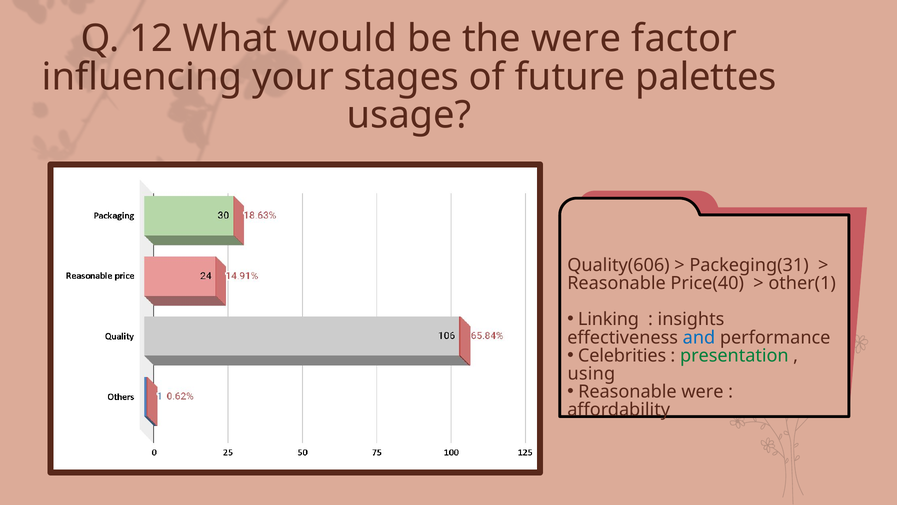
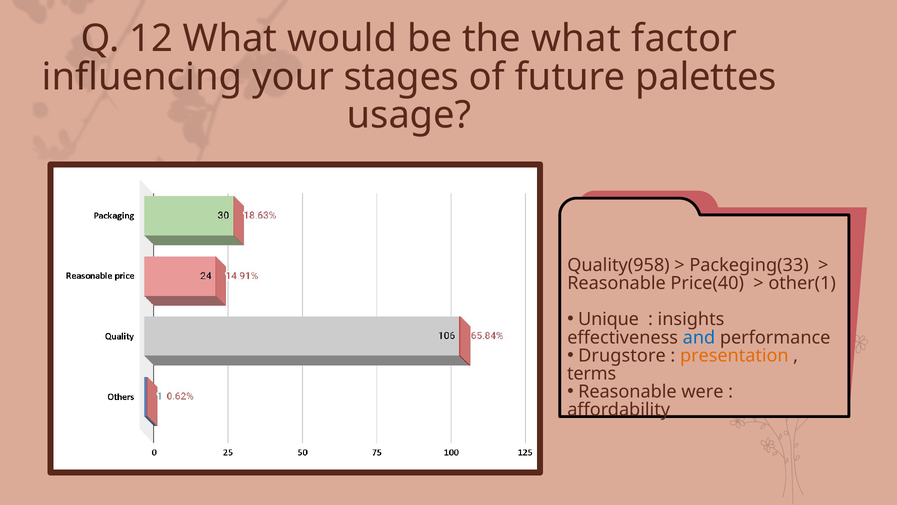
the were: were -> what
Quality(606: Quality(606 -> Quality(958
Packeging(31: Packeging(31 -> Packeging(33
Linking: Linking -> Unique
Celebrities: Celebrities -> Drugstore
presentation colour: green -> orange
using: using -> terms
